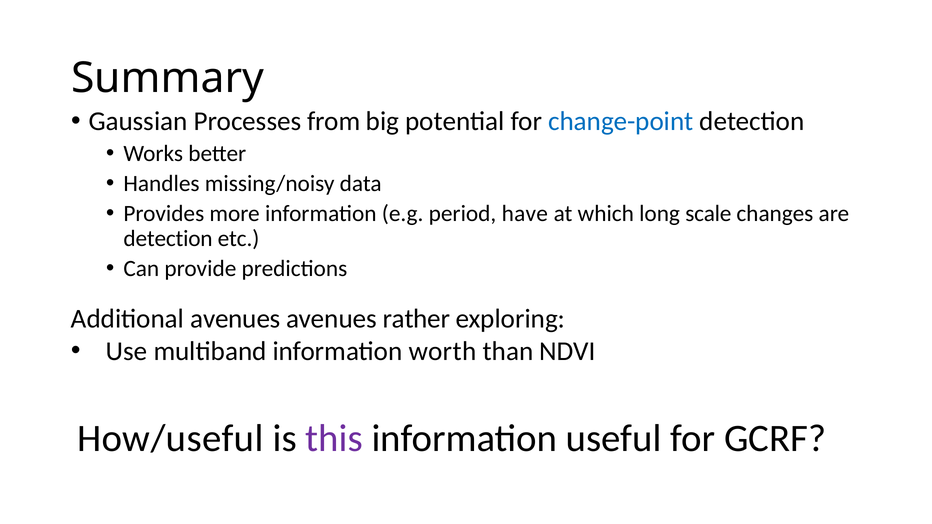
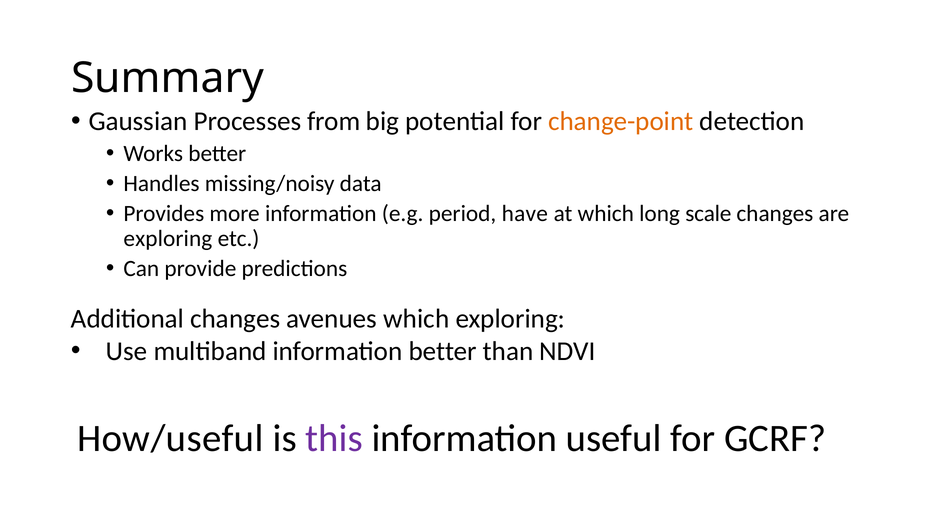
change-point colour: blue -> orange
detection at (168, 239): detection -> exploring
Additional avenues: avenues -> changes
avenues rather: rather -> which
information worth: worth -> better
